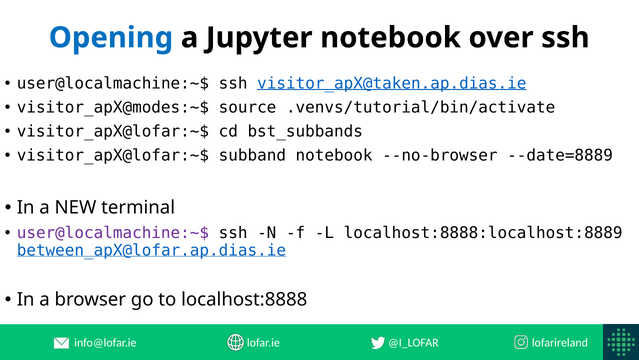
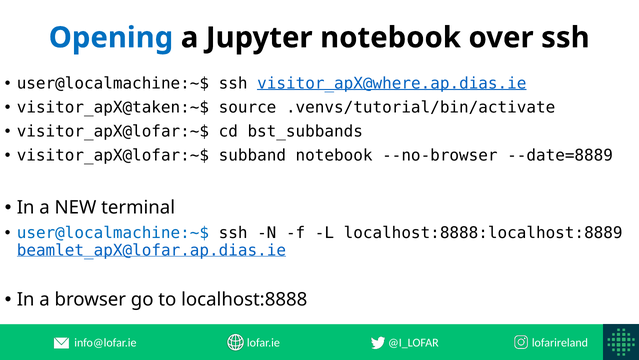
visitor_apX@taken.ap.dias.ie: visitor_apX@taken.ap.dias.ie -> visitor_apX@where.ap.dias.ie
visitor_apX@modes:~$: visitor_apX@modes:~$ -> visitor_apX@taken:~$
user@localmachine:~$ at (113, 233) colour: purple -> blue
between_apX@lofar.ap.dias.ie: between_apX@lofar.ap.dias.ie -> beamlet_apX@lofar.ap.dias.ie
